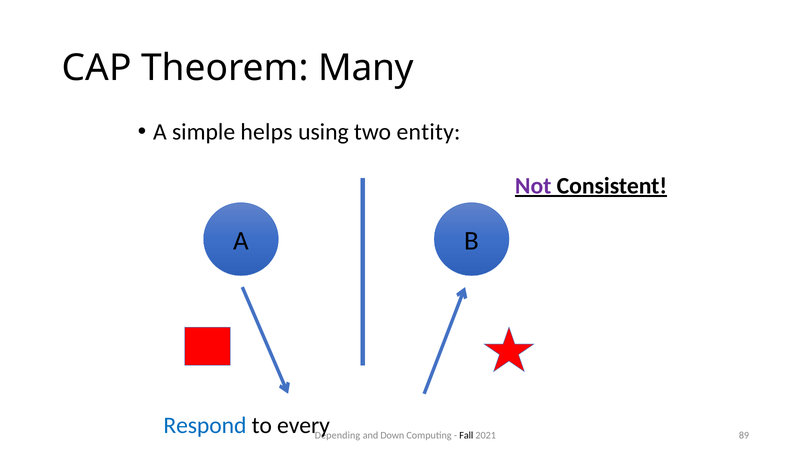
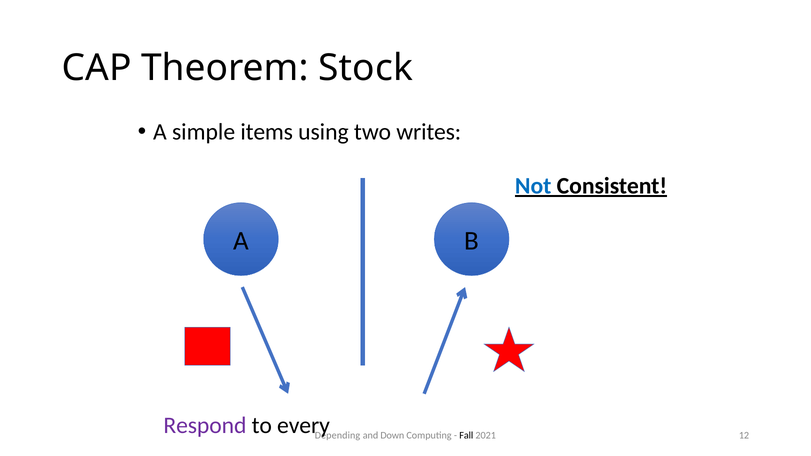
Many: Many -> Stock
helps: helps -> items
entity: entity -> writes
Not colour: purple -> blue
Respond colour: blue -> purple
89: 89 -> 12
